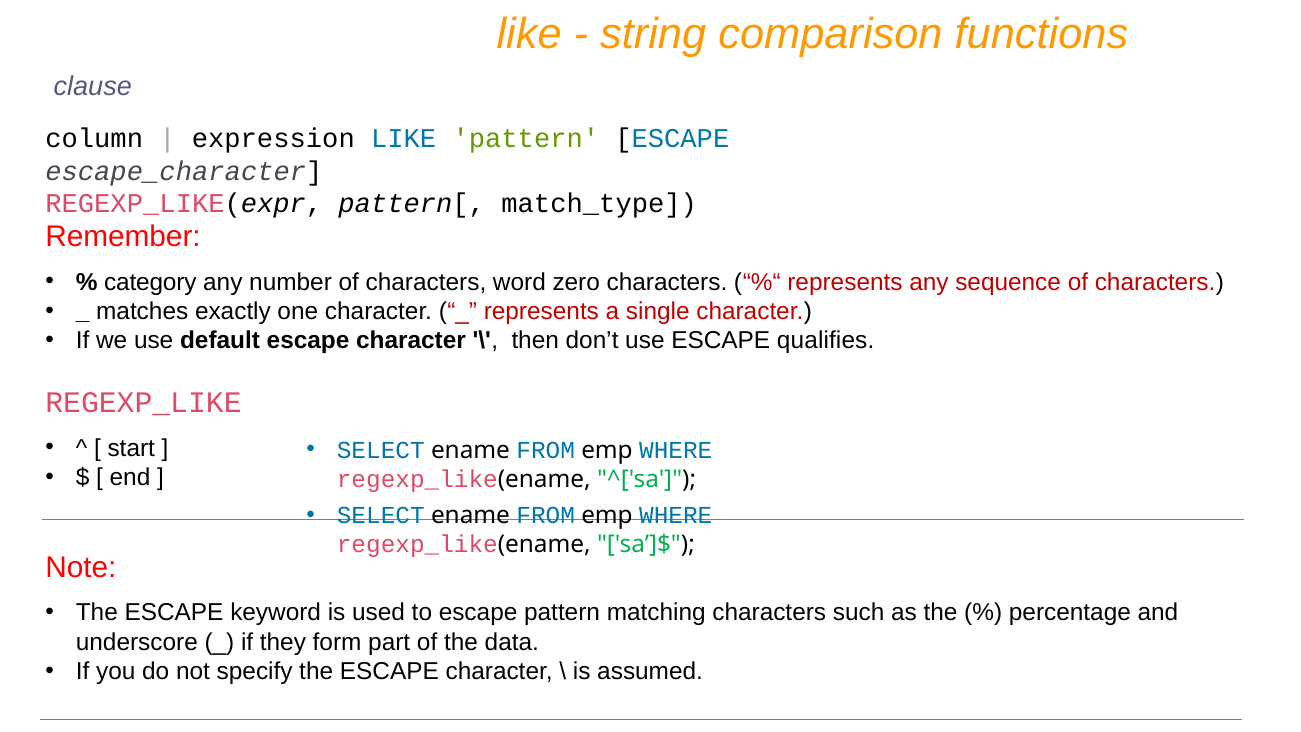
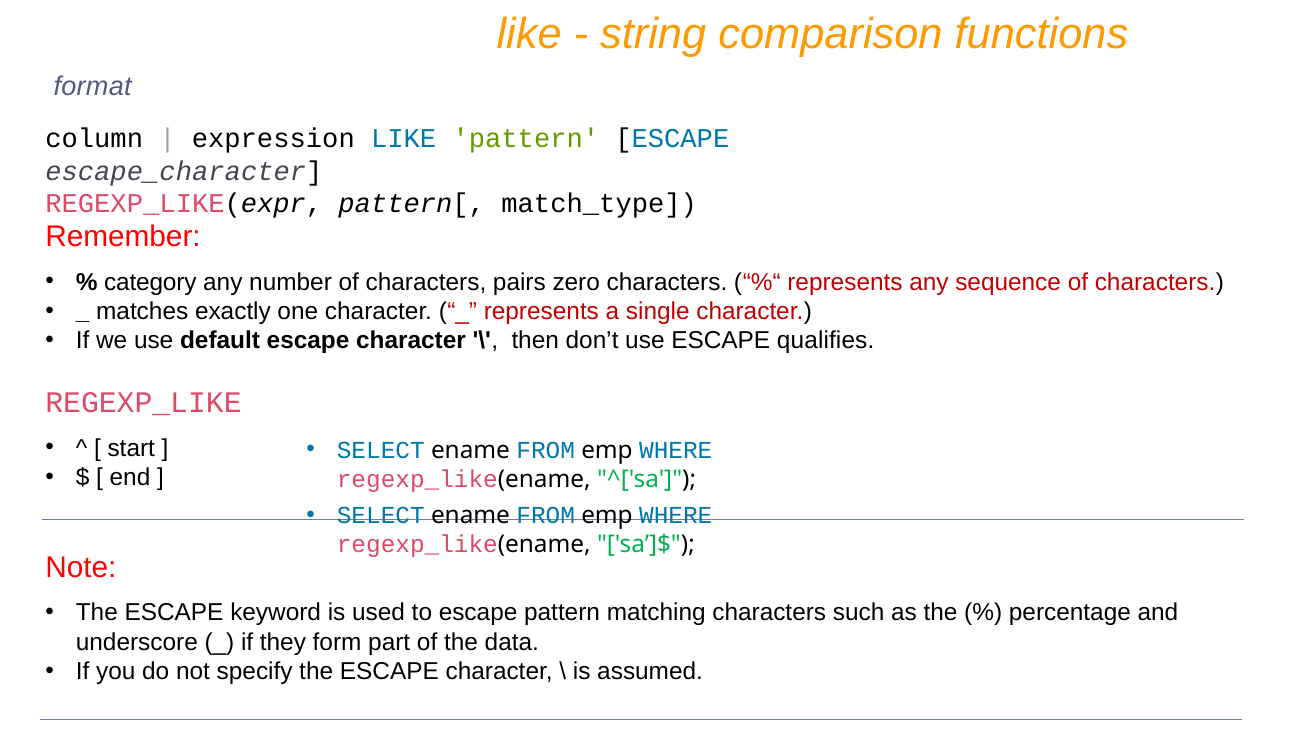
clause: clause -> format
word: word -> pairs
